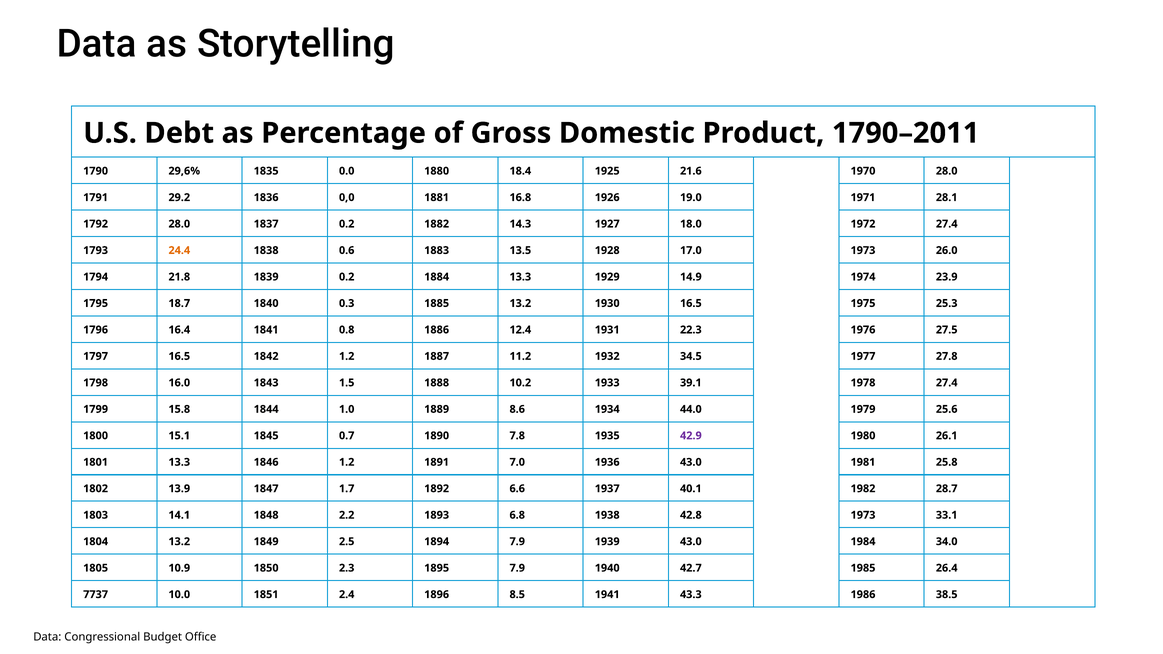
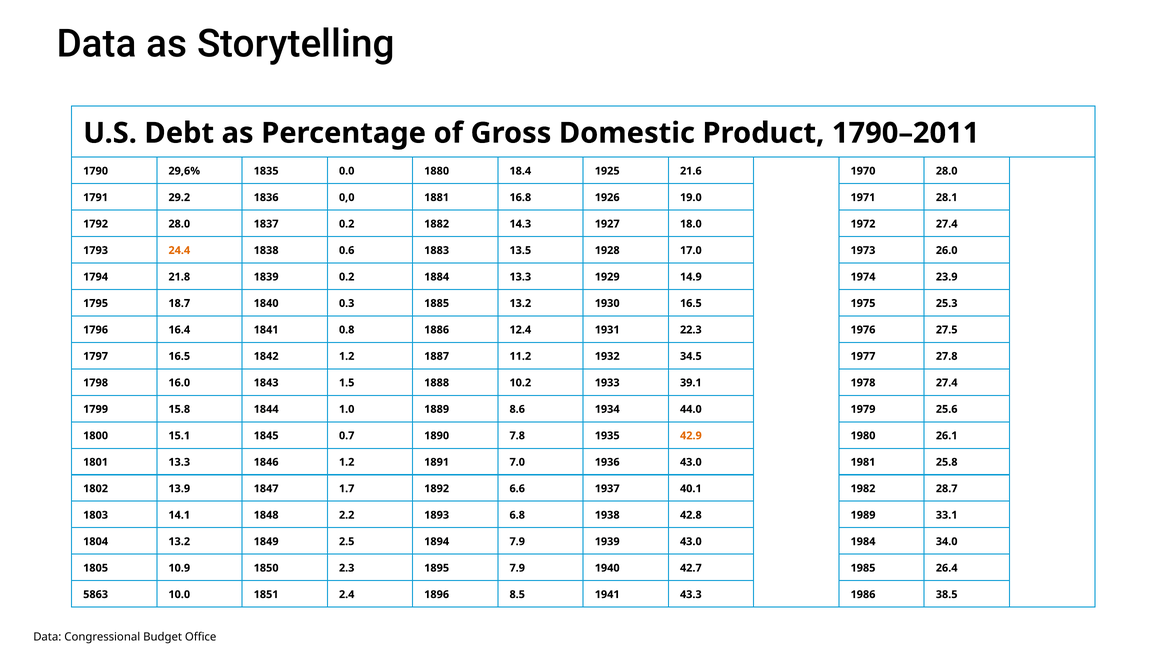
42.9 colour: purple -> orange
42.8 1973: 1973 -> 1989
7737: 7737 -> 5863
